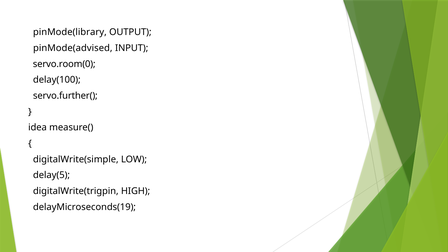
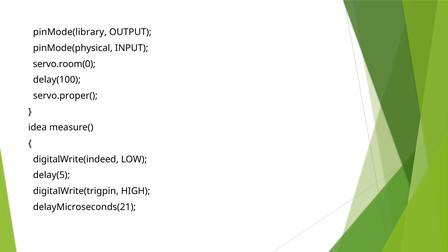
pinMode(advised: pinMode(advised -> pinMode(physical
servo.further(: servo.further( -> servo.proper(
digitalWrite(simple: digitalWrite(simple -> digitalWrite(indeed
delayMicroseconds(19: delayMicroseconds(19 -> delayMicroseconds(21
